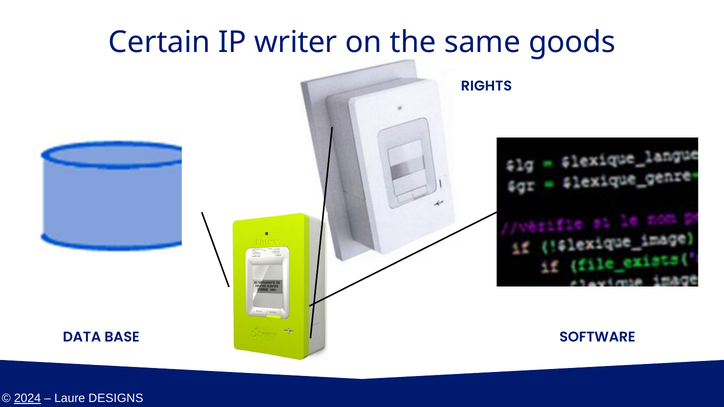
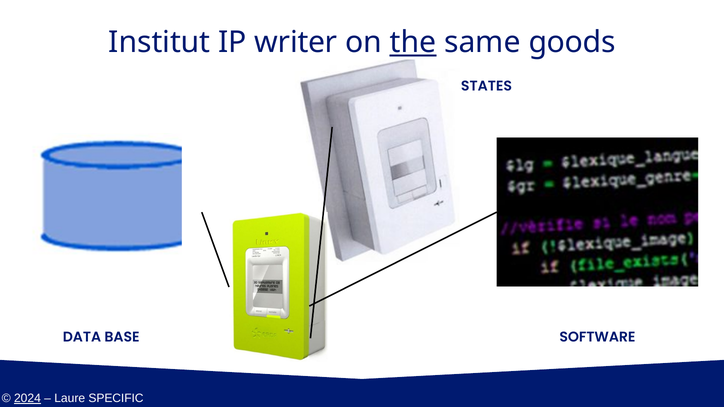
Certain: Certain -> Institut
the underline: none -> present
RIGHTS: RIGHTS -> STATES
DESIGNS: DESIGNS -> SPECIFIC
